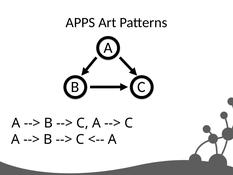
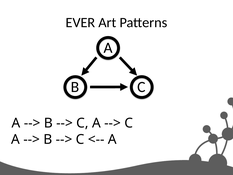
APPS: APPS -> EVER
